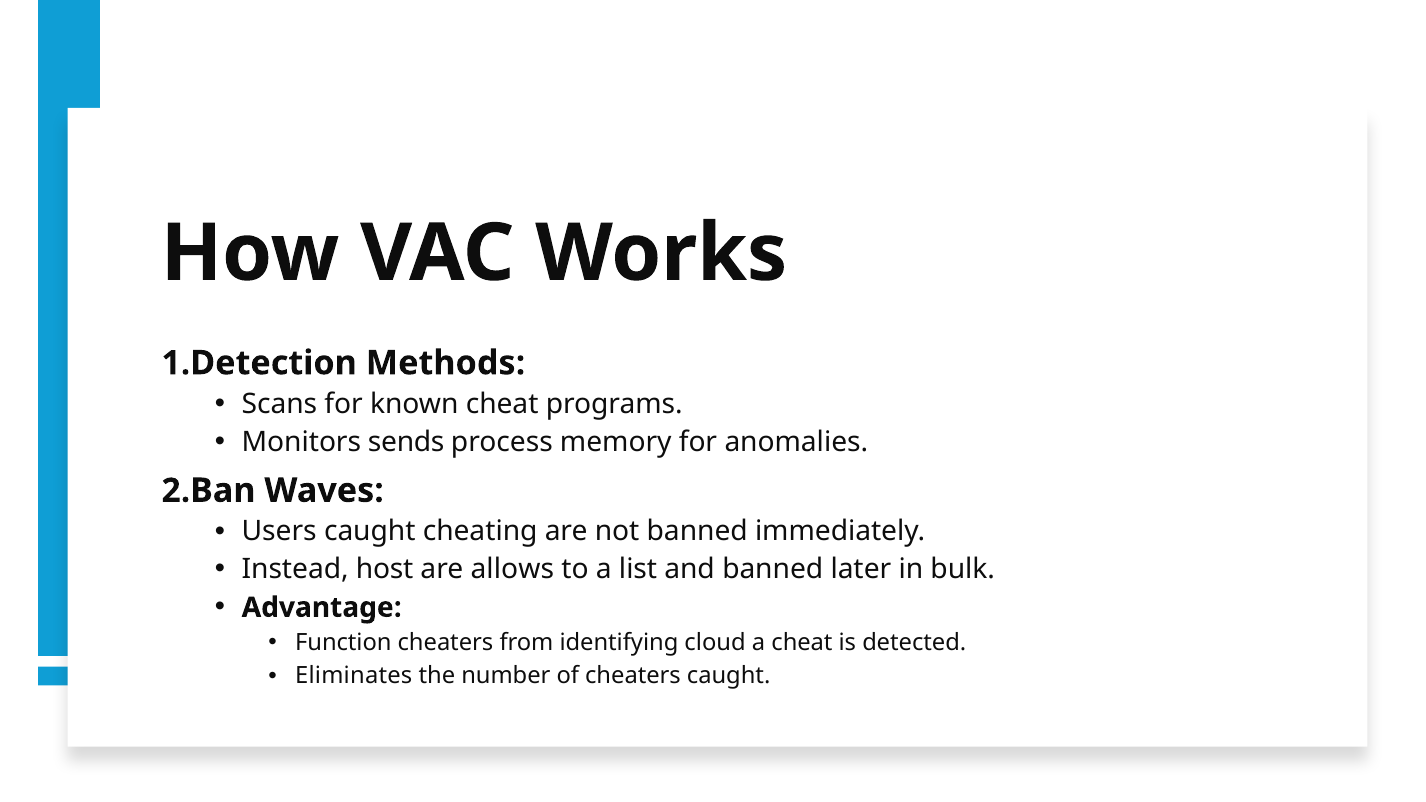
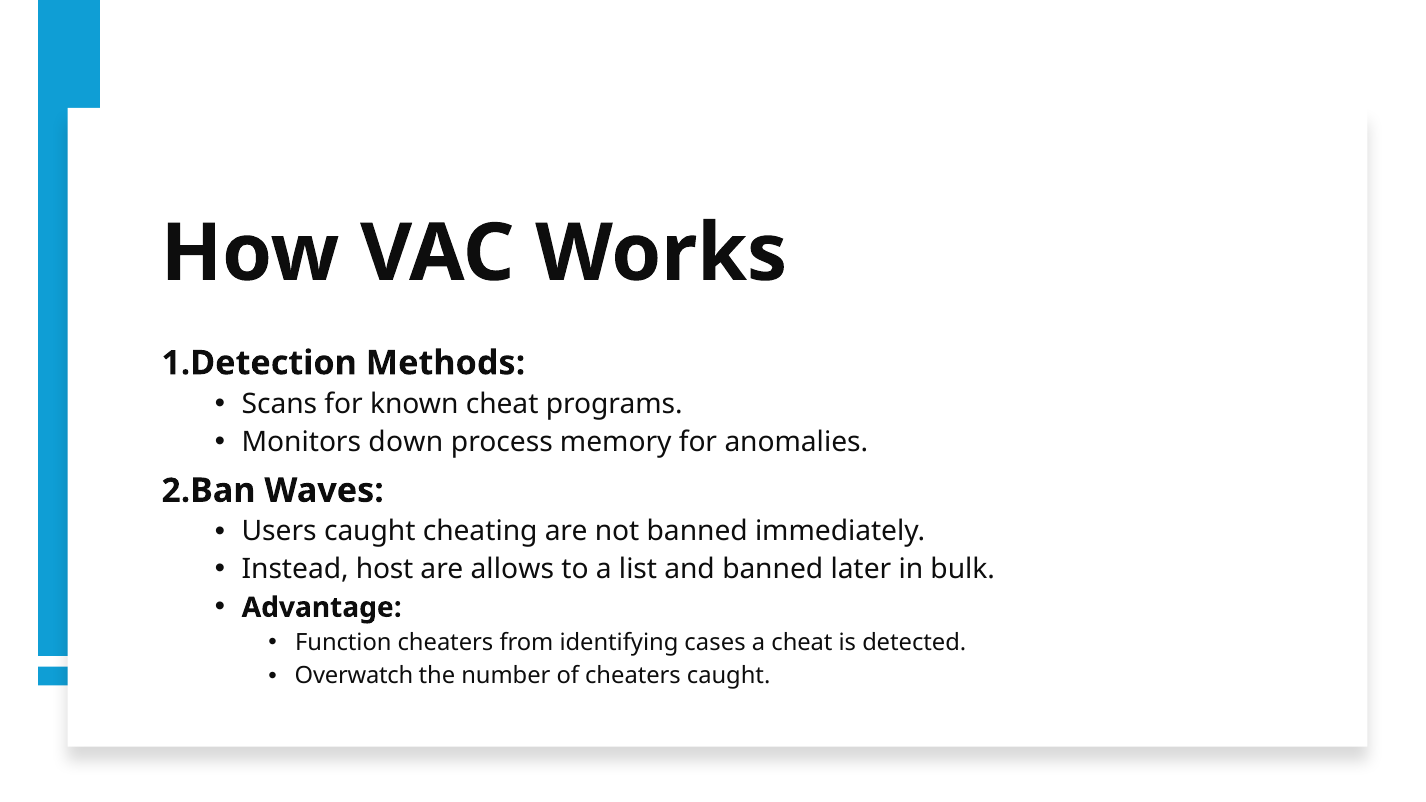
sends: sends -> down
cloud: cloud -> cases
Eliminates: Eliminates -> Overwatch
